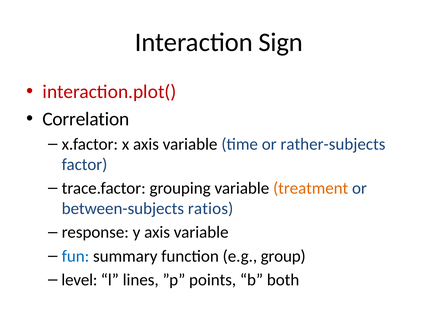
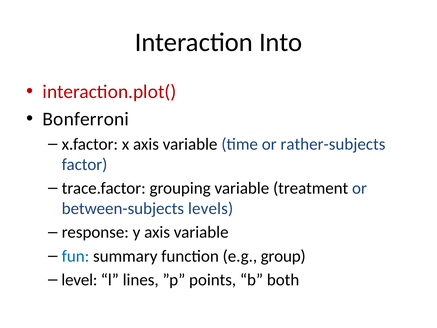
Sign: Sign -> Into
Correlation: Correlation -> Bonferroni
treatment colour: orange -> black
ratios: ratios -> levels
